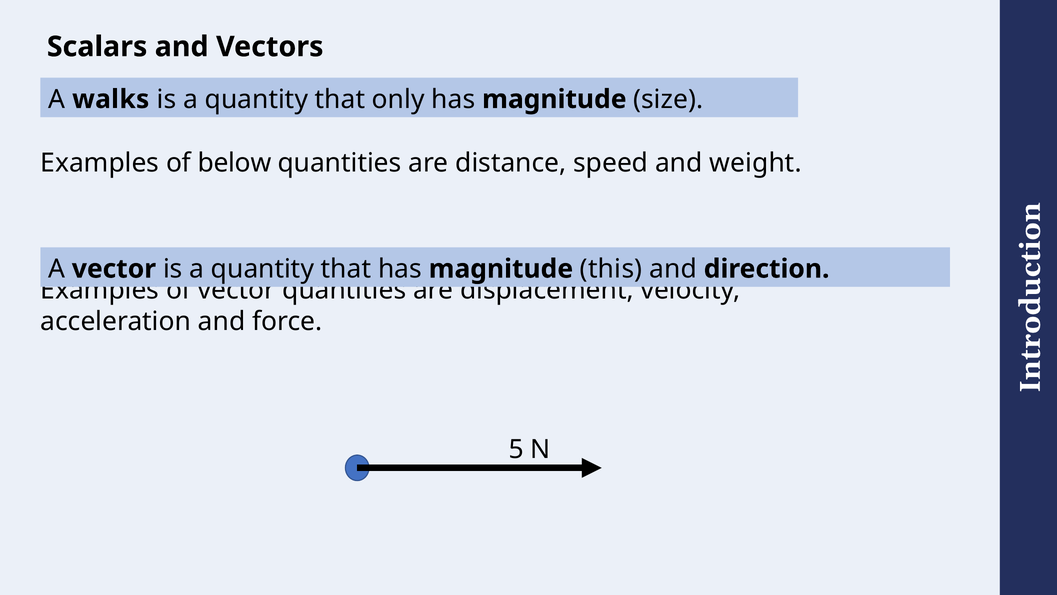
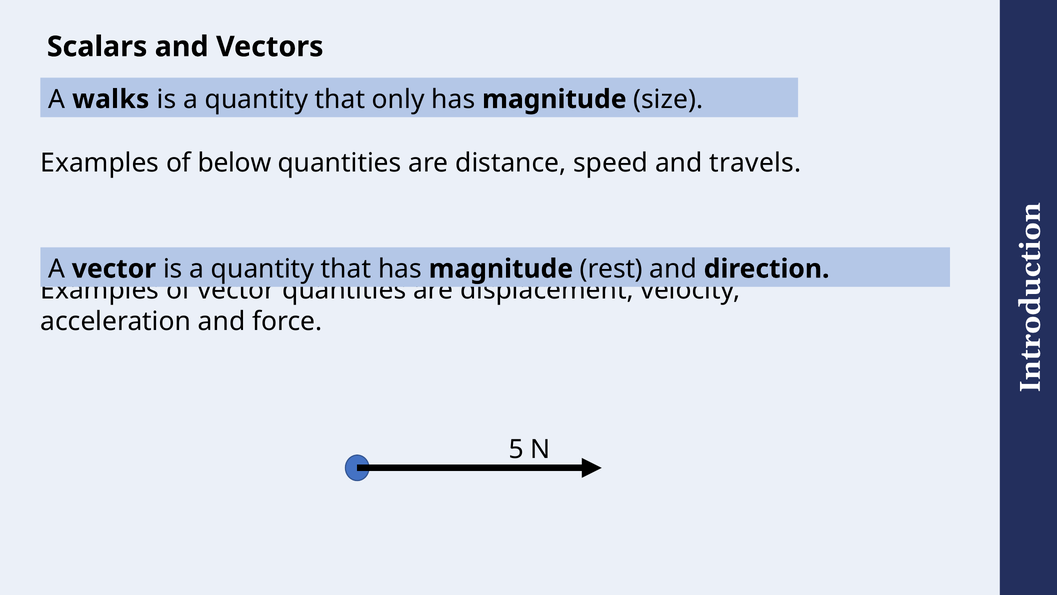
weight: weight -> travels
this: this -> rest
